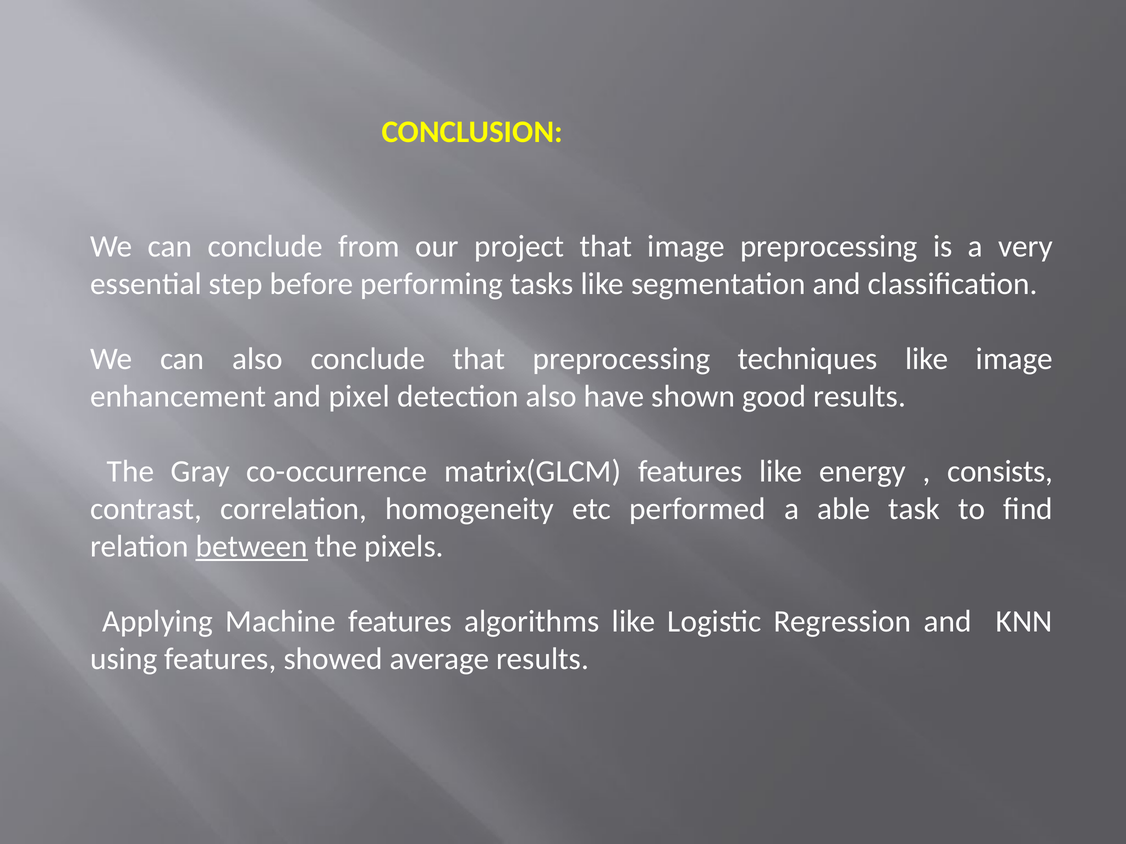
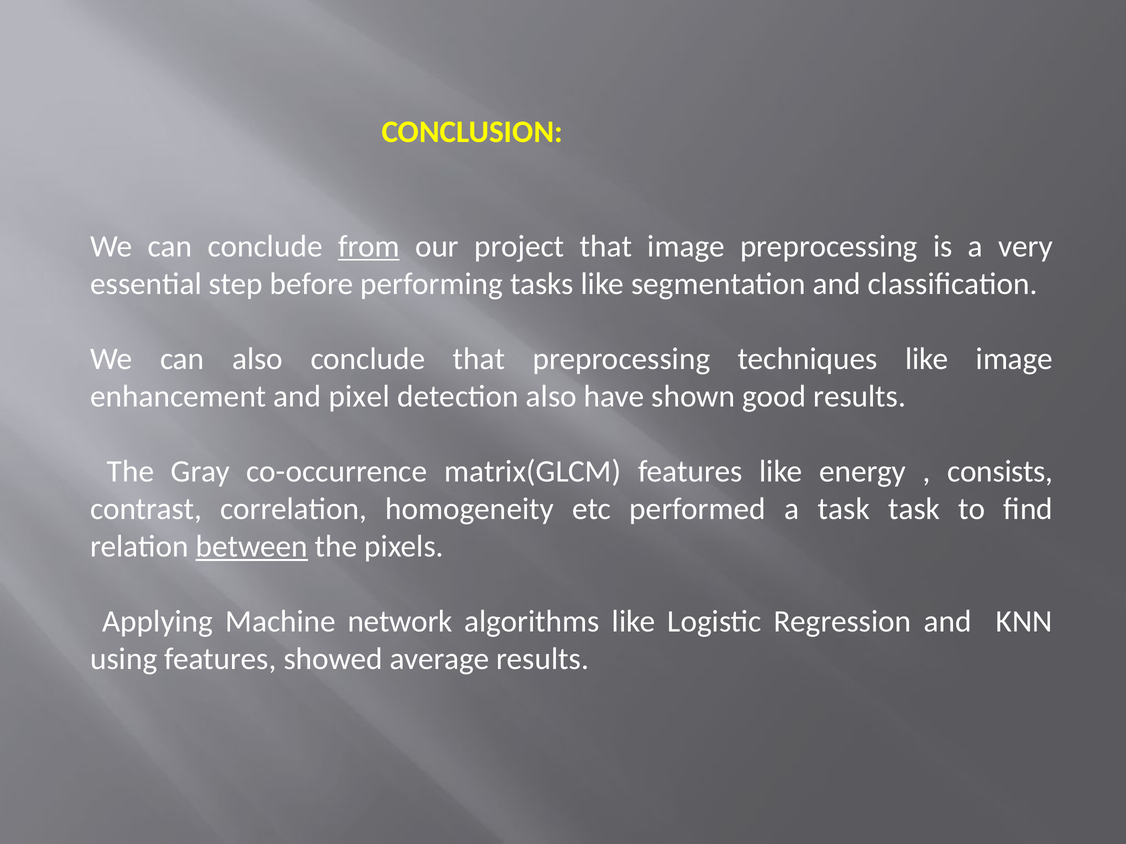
from underline: none -> present
a able: able -> task
Machine features: features -> network
